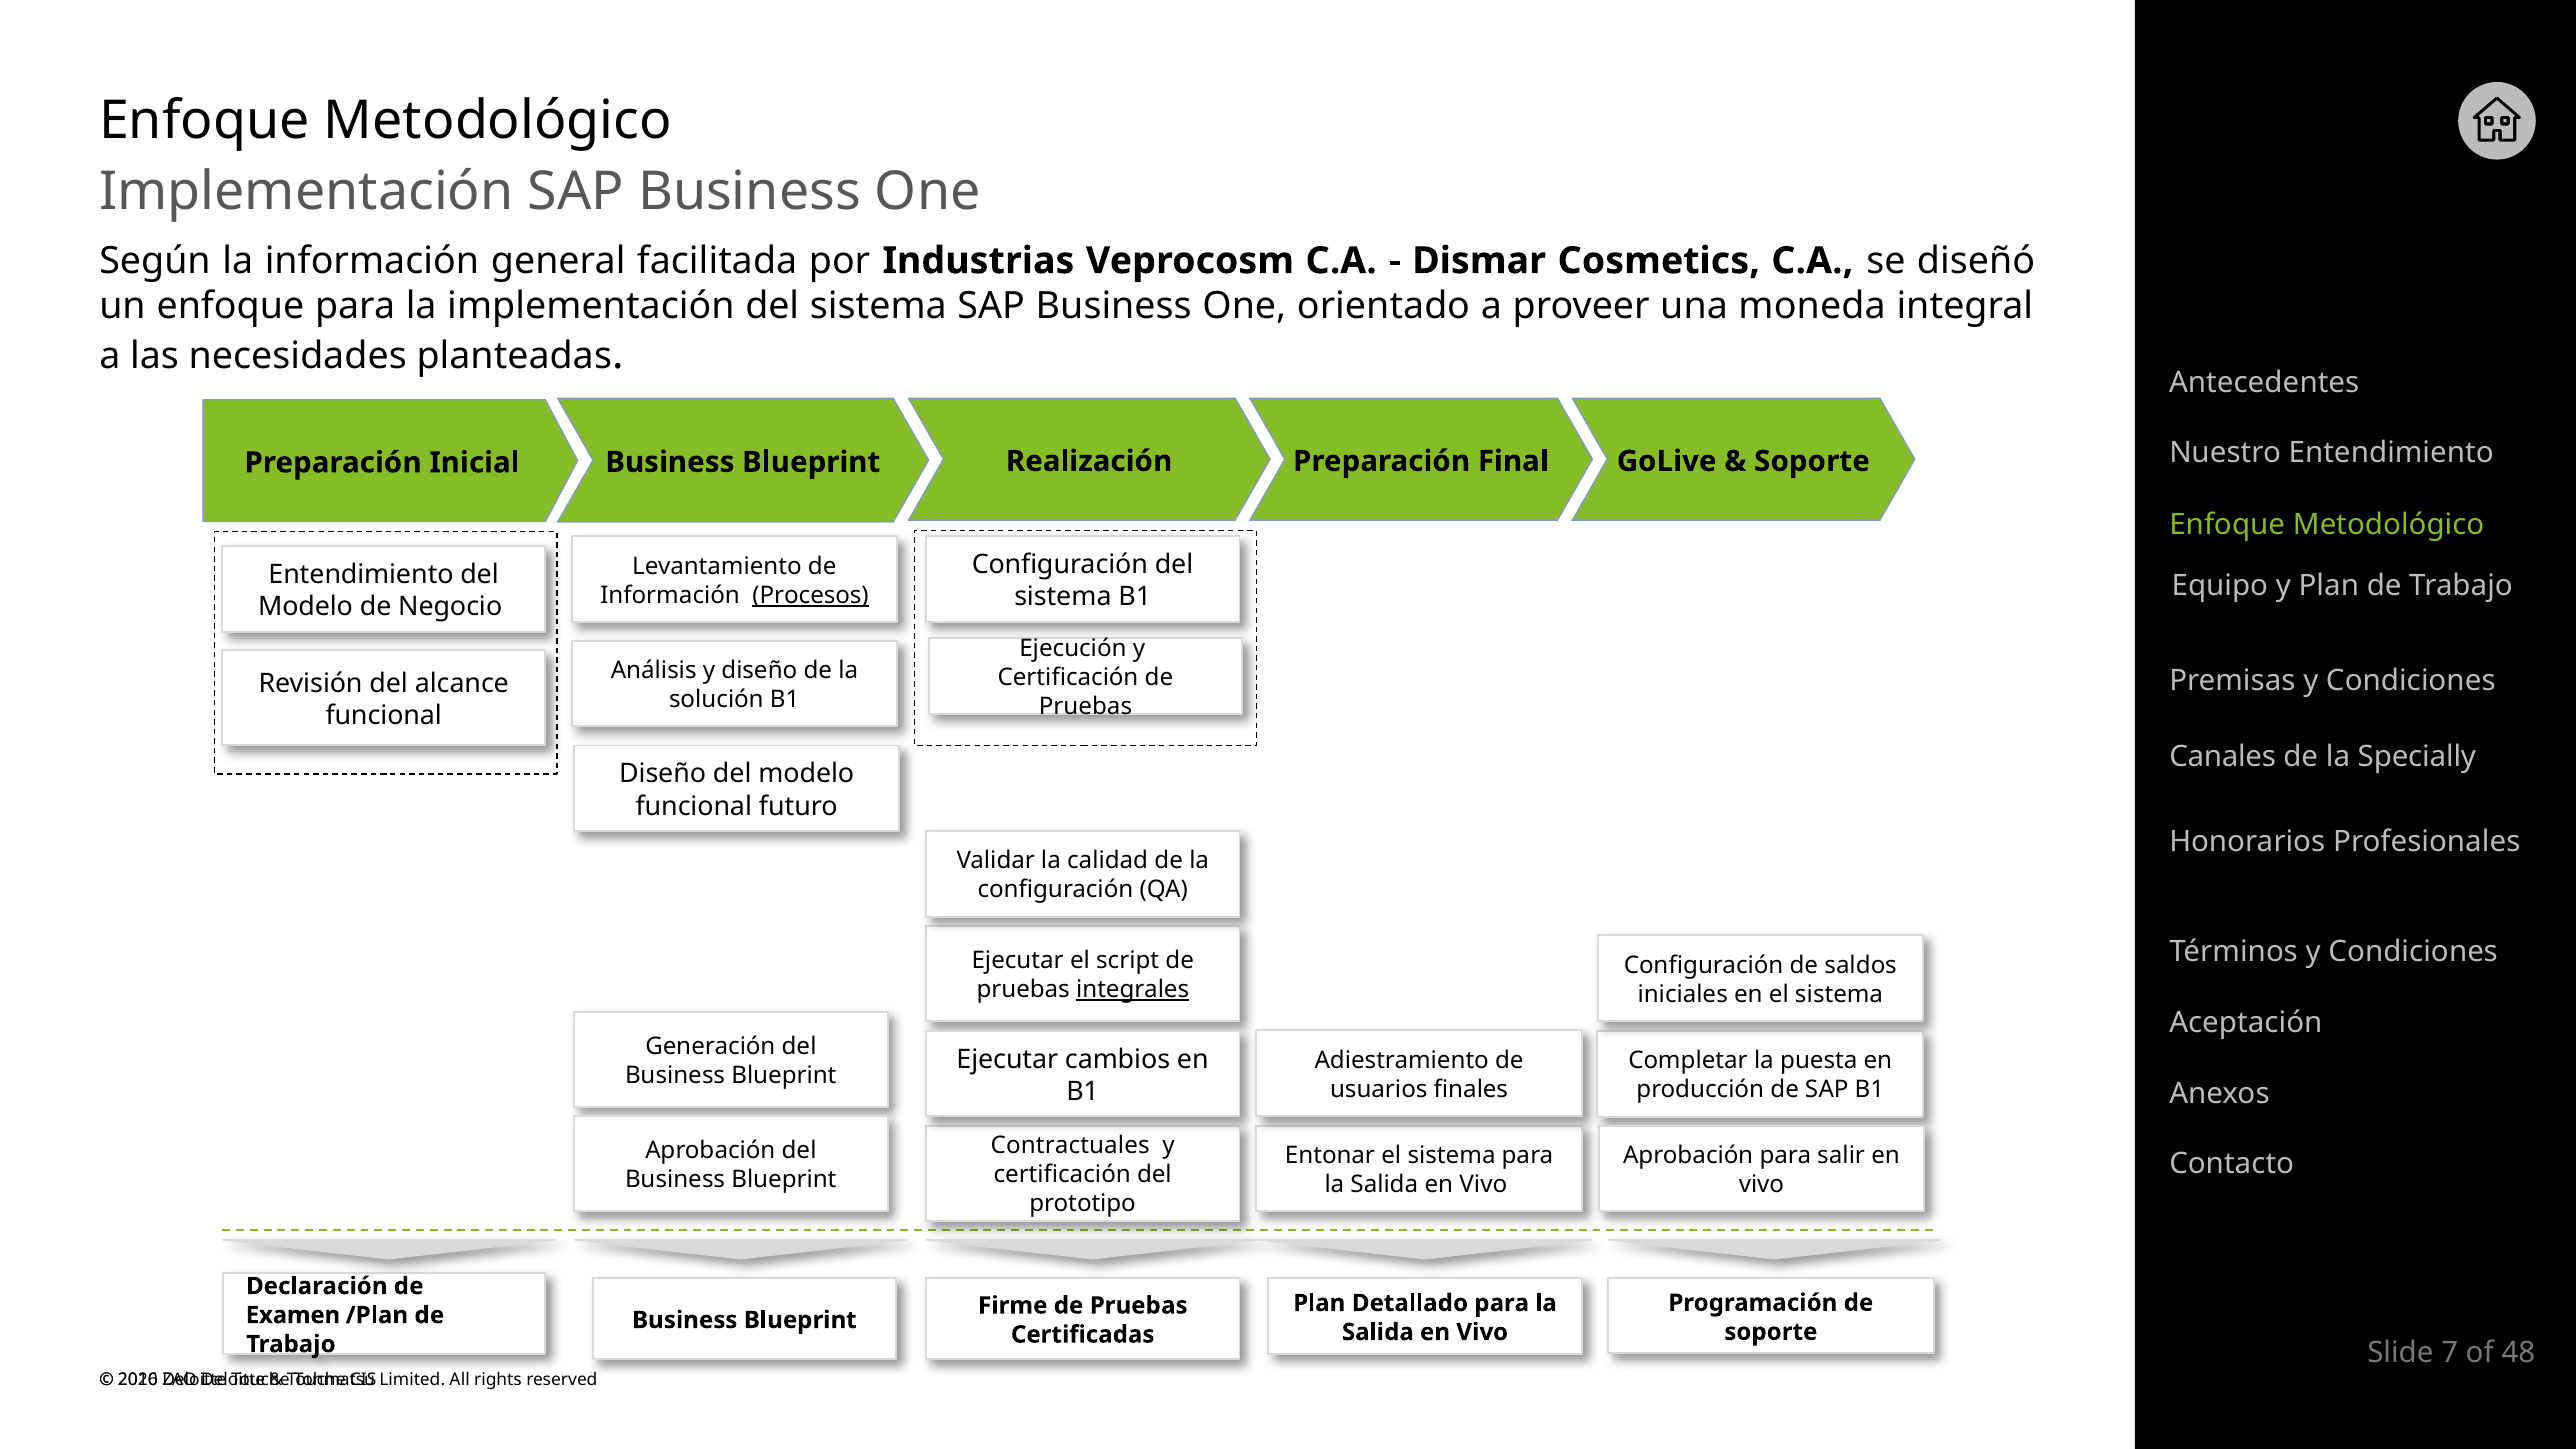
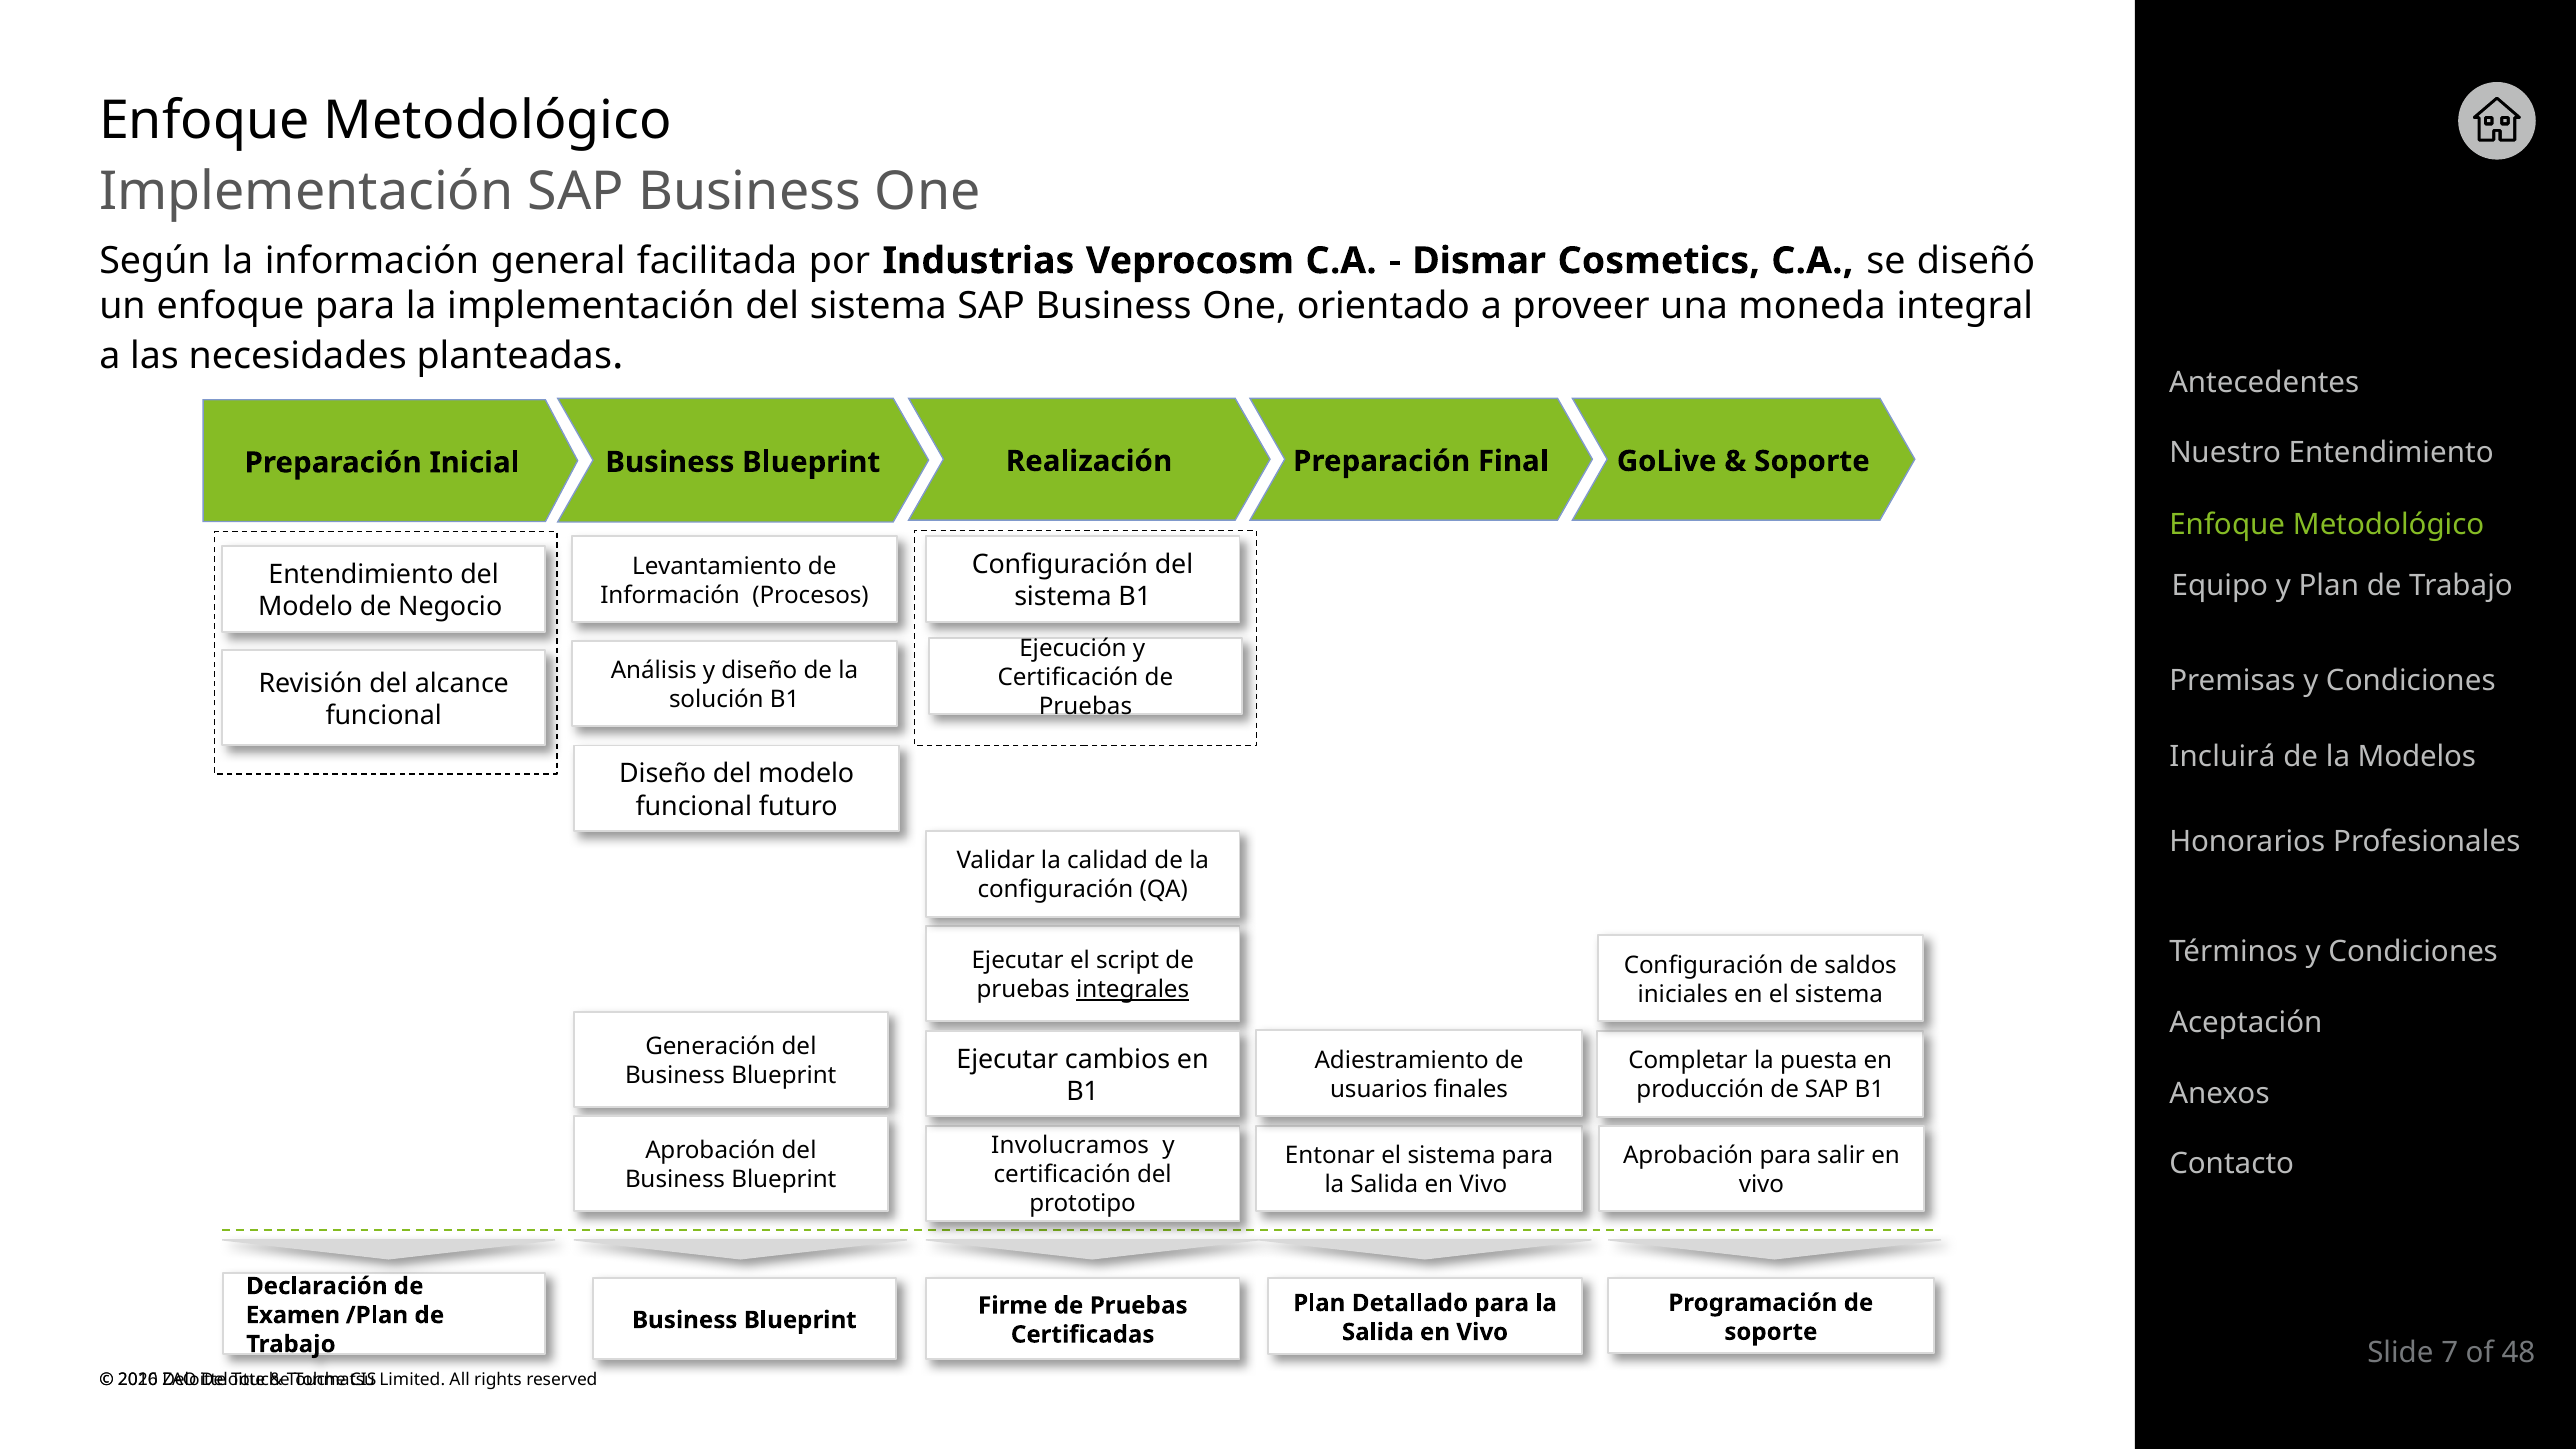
Procesos underline: present -> none
Canales: Canales -> Incluirá
Specially: Specially -> Modelos
Contractuales: Contractuales -> Involucramos
